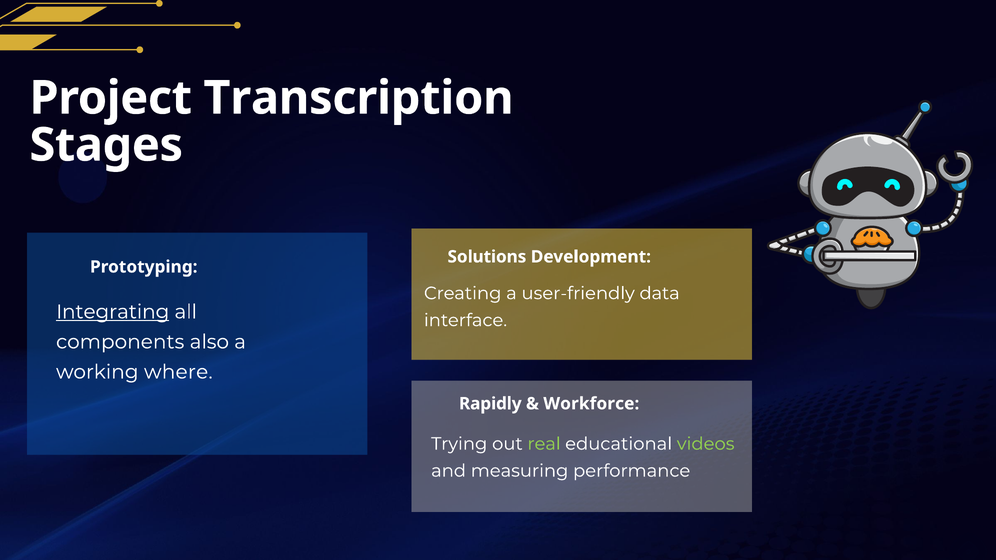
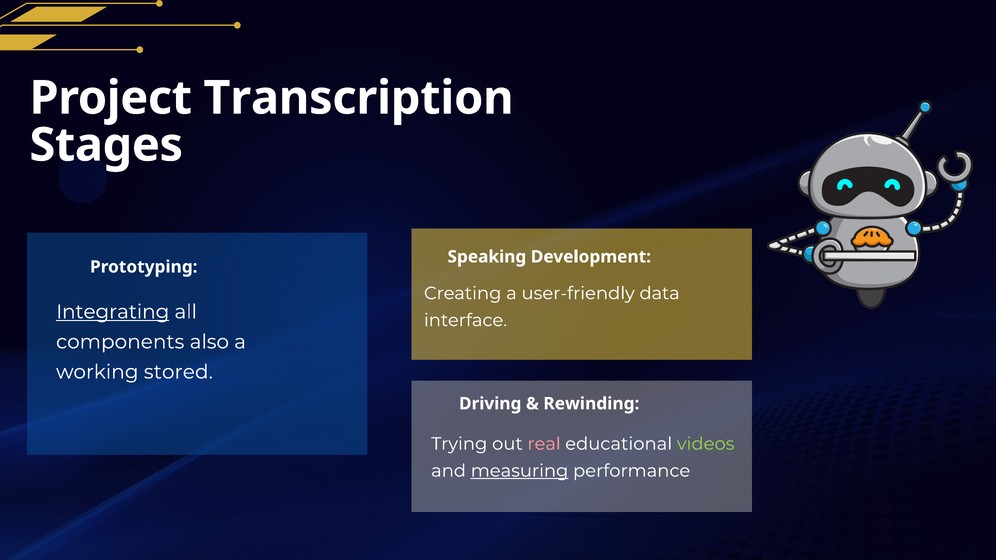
Solutions: Solutions -> Speaking
where: where -> stored
Rapidly: Rapidly -> Driving
Workforce: Workforce -> Rewinding
real colour: light green -> pink
measuring underline: none -> present
